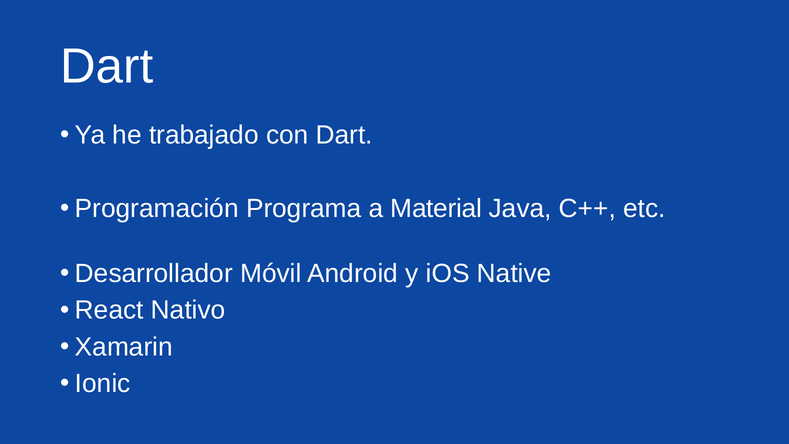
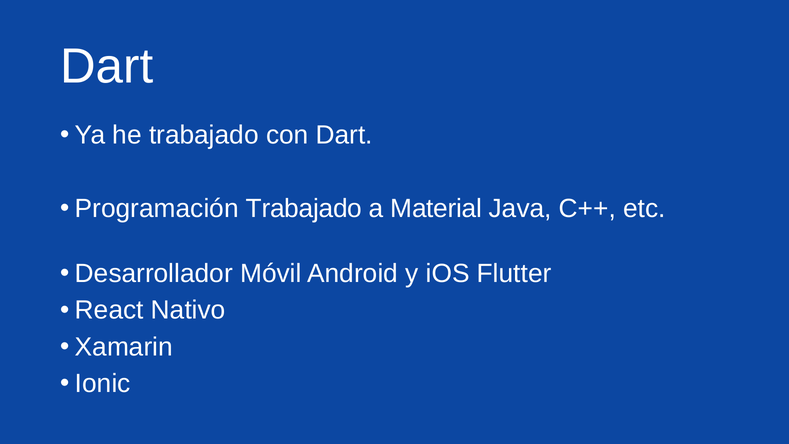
Programación Programa: Programa -> Trabajado
Native: Native -> Flutter
